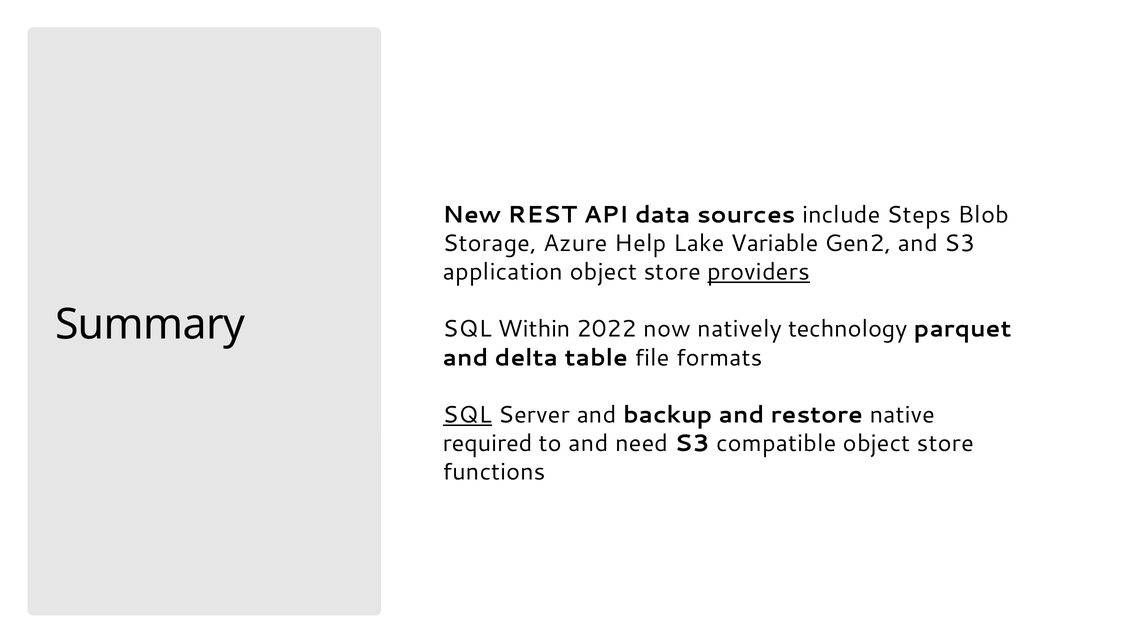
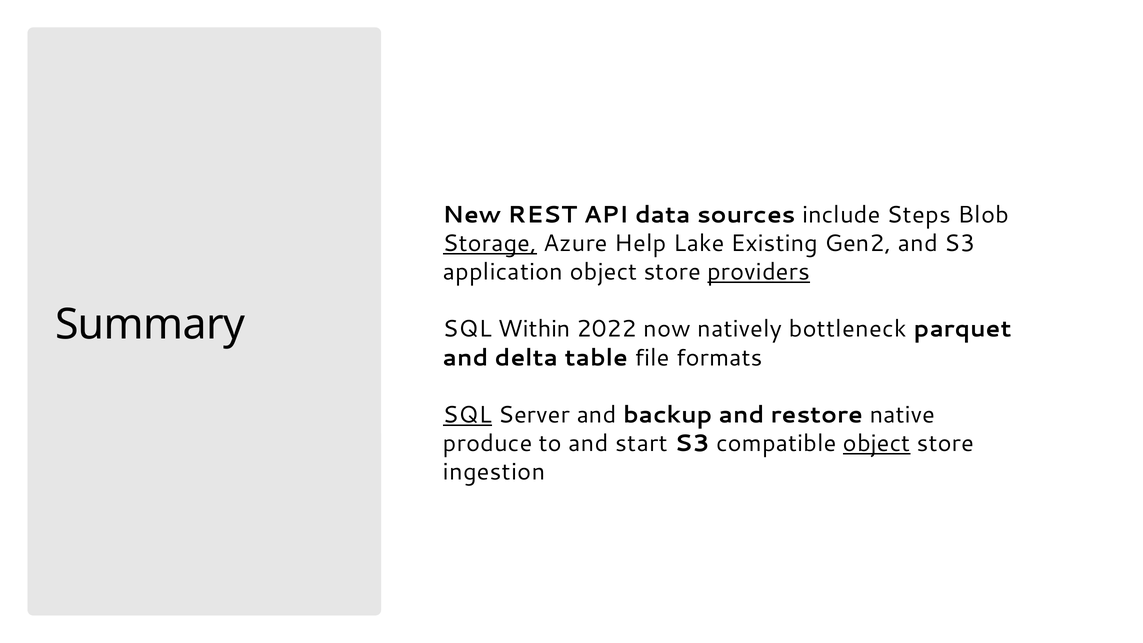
Storage underline: none -> present
Variable: Variable -> Existing
technology: technology -> bottleneck
required: required -> produce
need: need -> start
object at (877, 443) underline: none -> present
functions: functions -> ingestion
